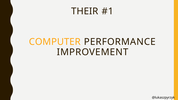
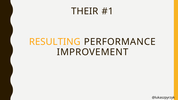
COMPUTER: COMPUTER -> RESULTING
